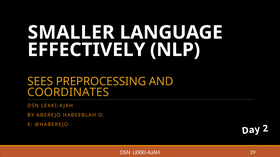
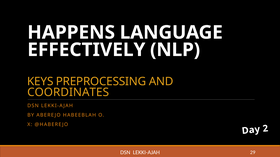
SMALLER: SMALLER -> HAPPENS
SEES: SEES -> KEYS
